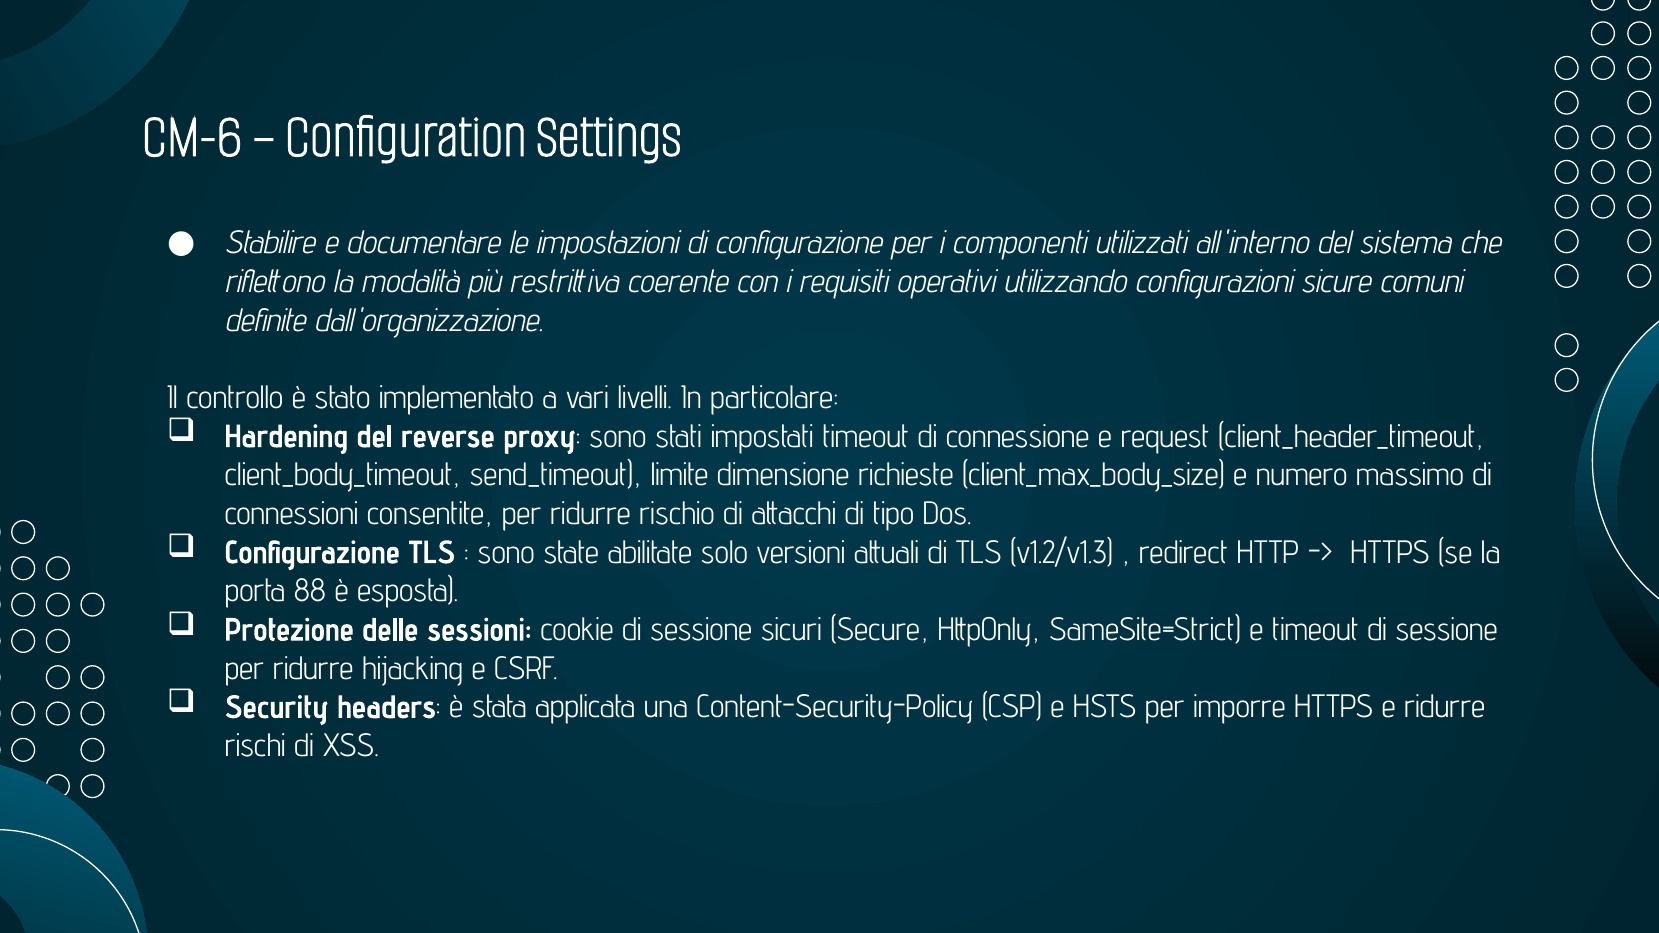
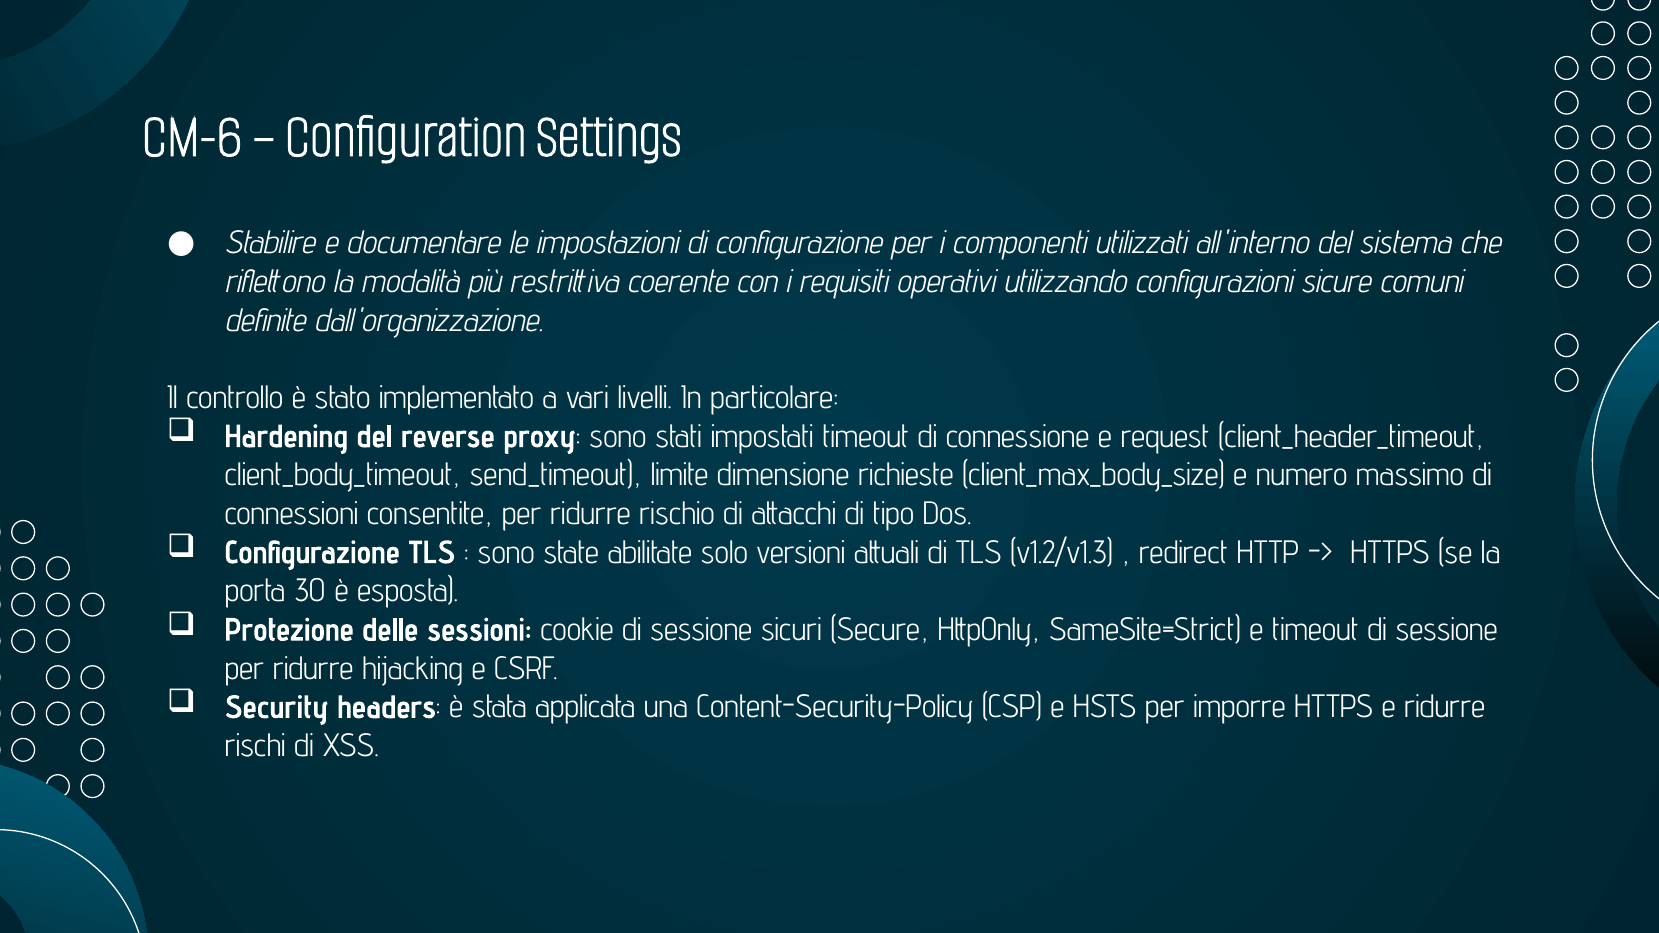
88: 88 -> 30
